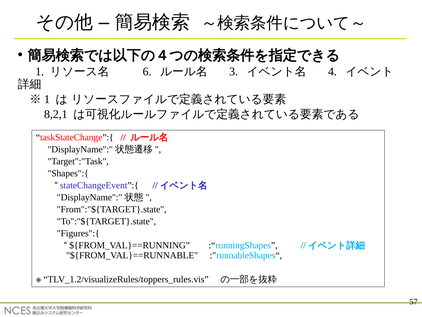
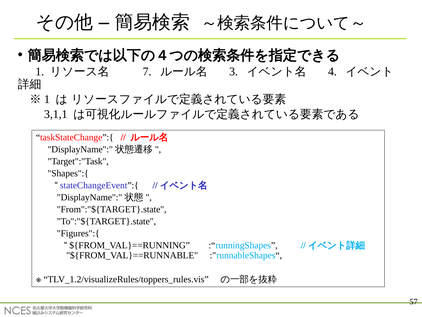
6: 6 -> 7
8,2,1: 8,2,1 -> 3,1,1
